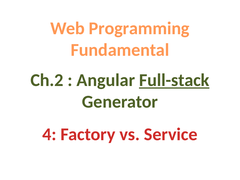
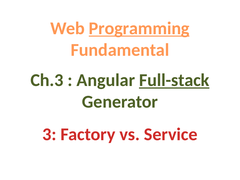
Programming underline: none -> present
Ch.2: Ch.2 -> Ch.3
4: 4 -> 3
